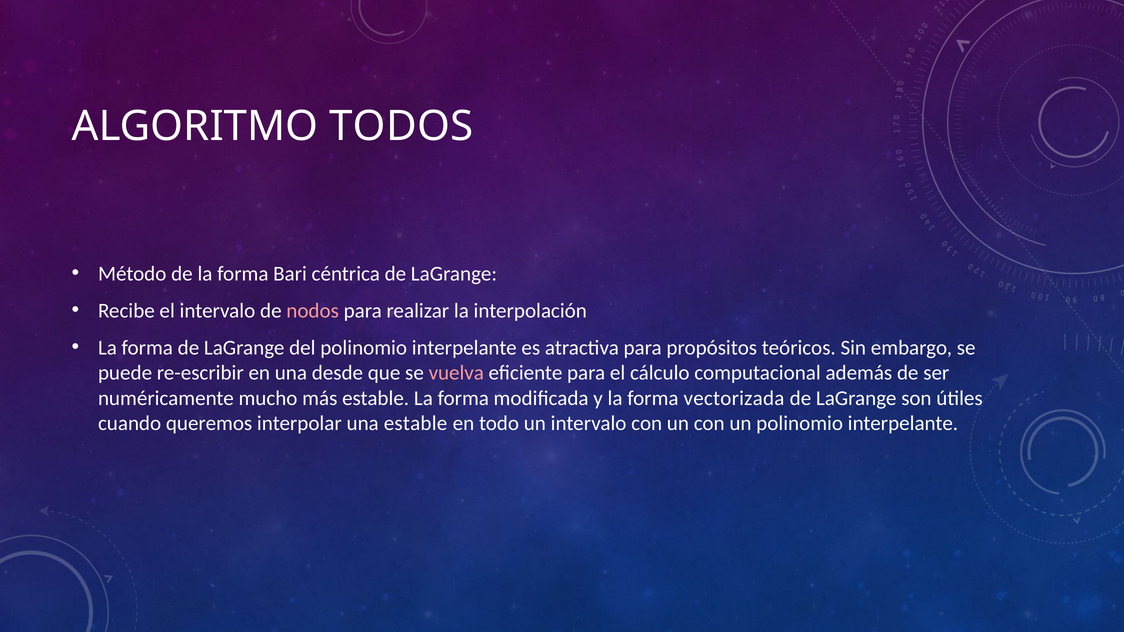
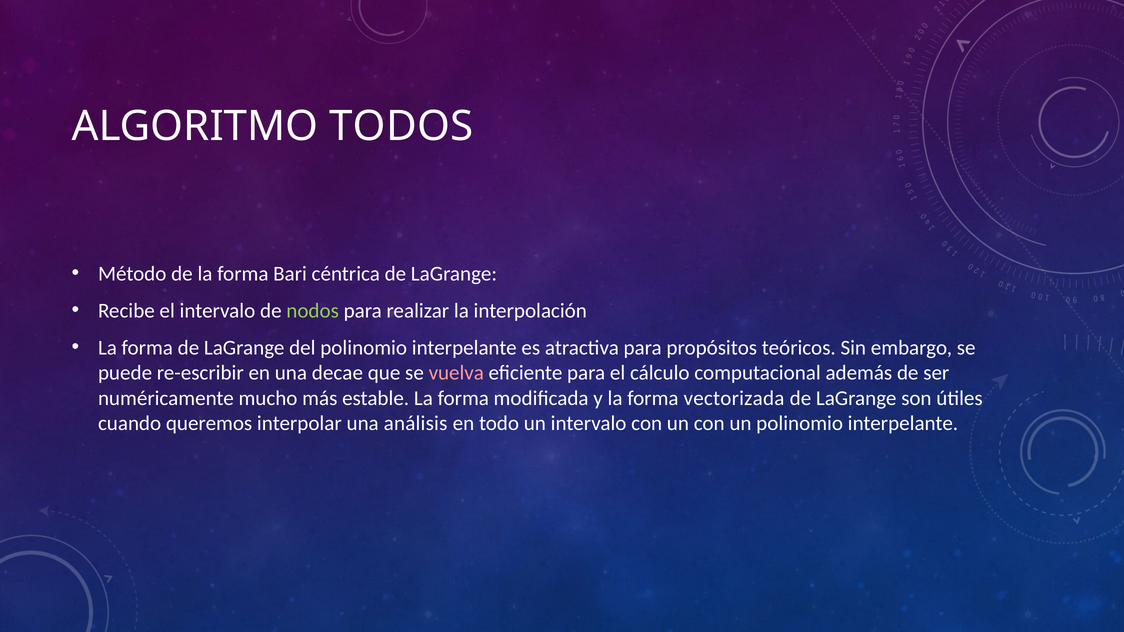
nodos colour: pink -> light green
desde: desde -> decae
una estable: estable -> análisis
